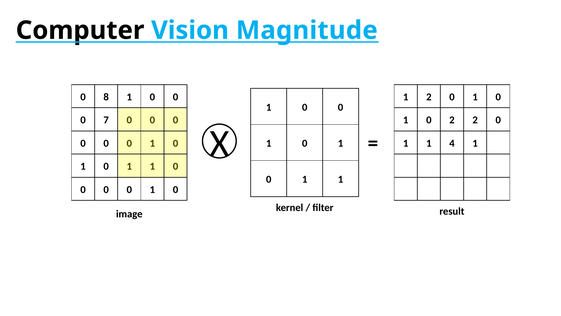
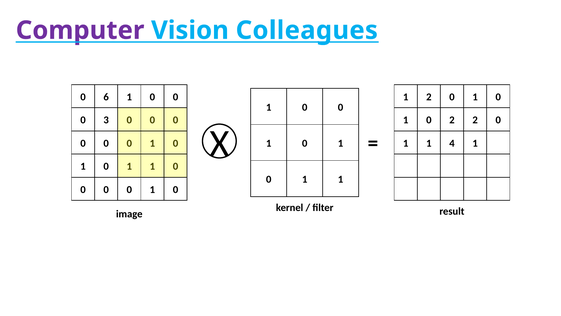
Computer colour: black -> purple
Magnitude: Magnitude -> Colleagues
8: 8 -> 6
7: 7 -> 3
